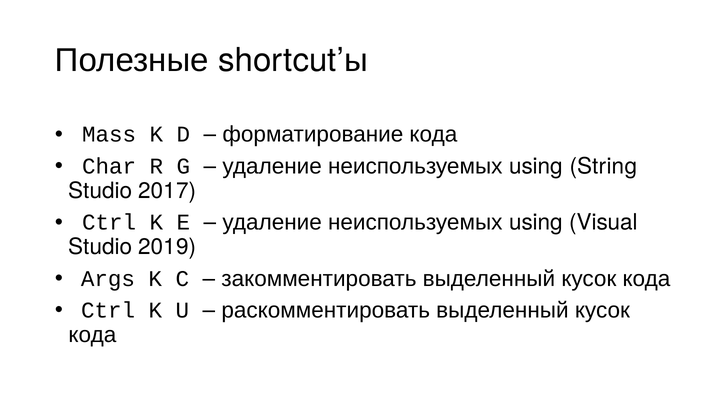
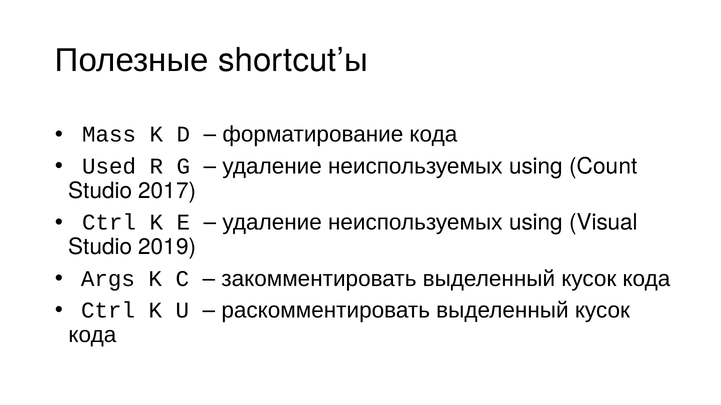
Char: Char -> Used
String: String -> Count
